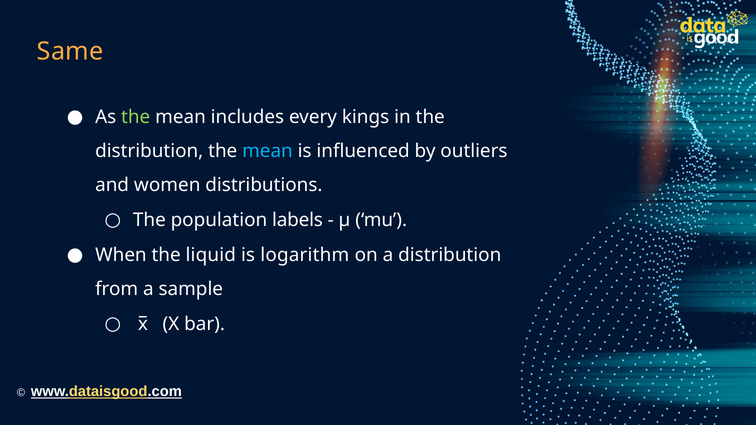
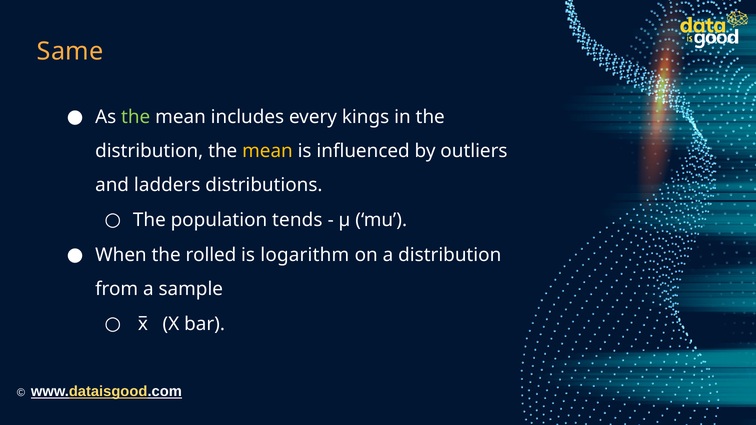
mean at (267, 151) colour: light blue -> yellow
women: women -> ladders
labels: labels -> tends
liquid: liquid -> rolled
